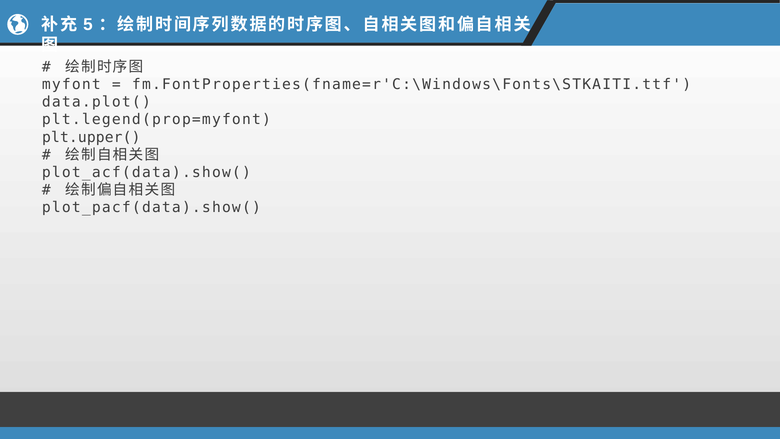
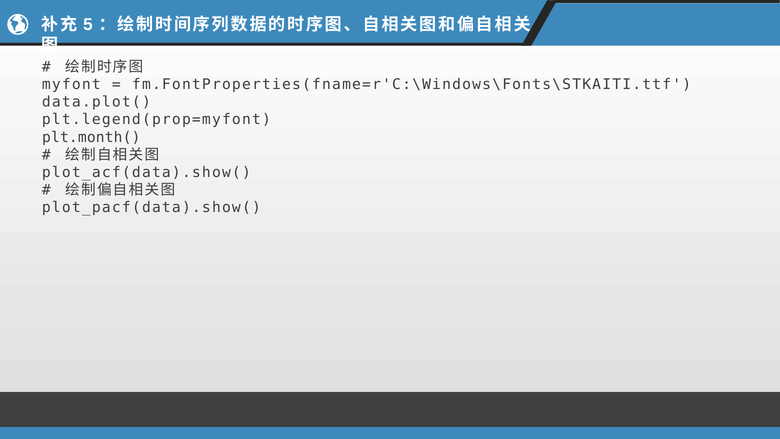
plt.upper(: plt.upper( -> plt.month(
